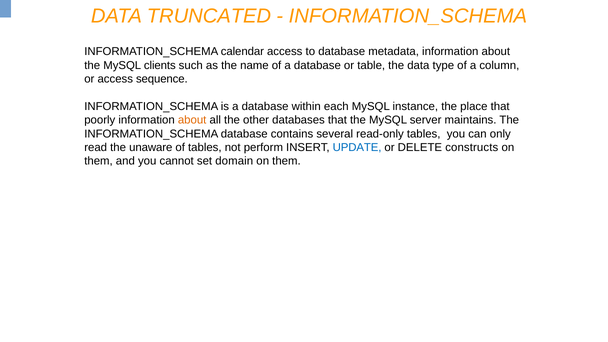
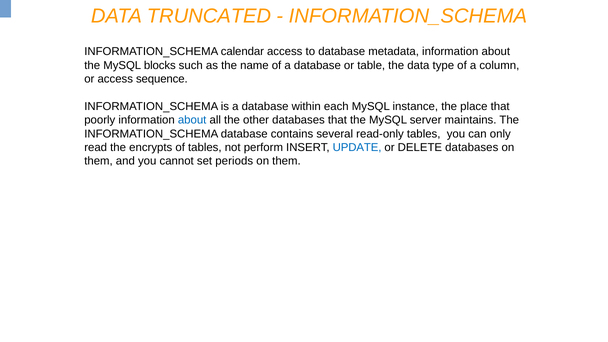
clients: clients -> blocks
about at (192, 120) colour: orange -> blue
unaware: unaware -> encrypts
DELETE constructs: constructs -> databases
domain: domain -> periods
